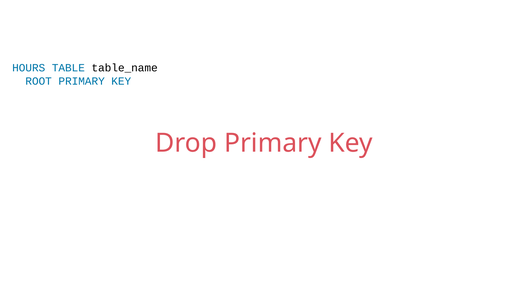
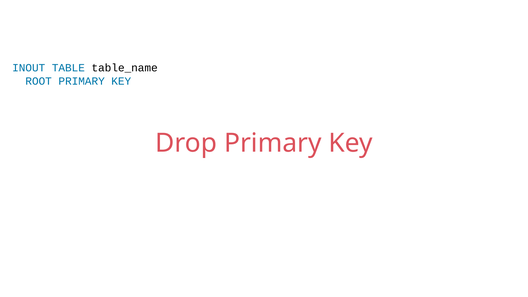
HOURS: HOURS -> INOUT
